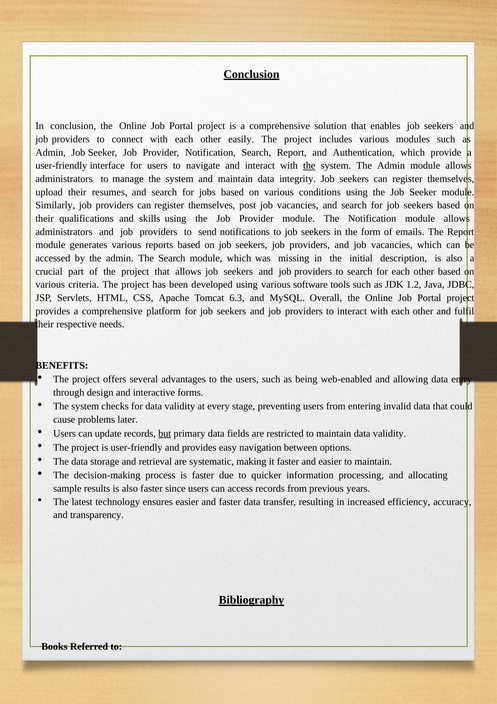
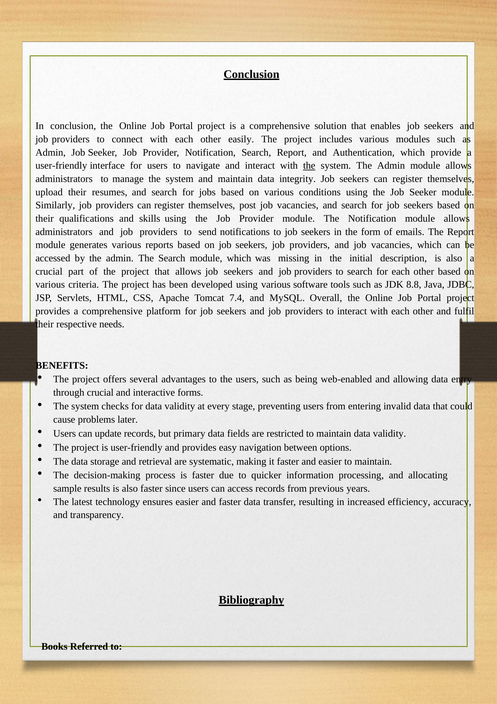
1.2: 1.2 -> 8.8
6.3: 6.3 -> 7.4
through design: design -> crucial
but underline: present -> none
